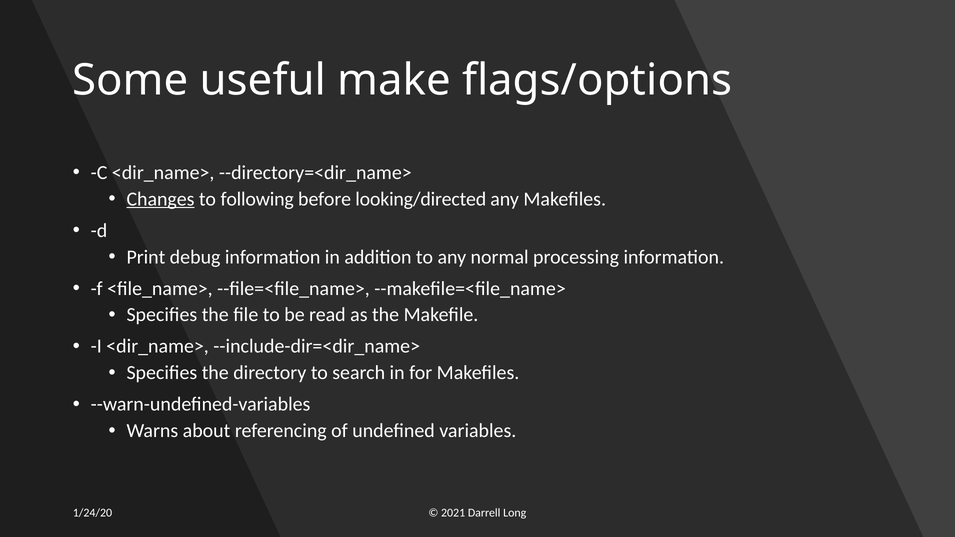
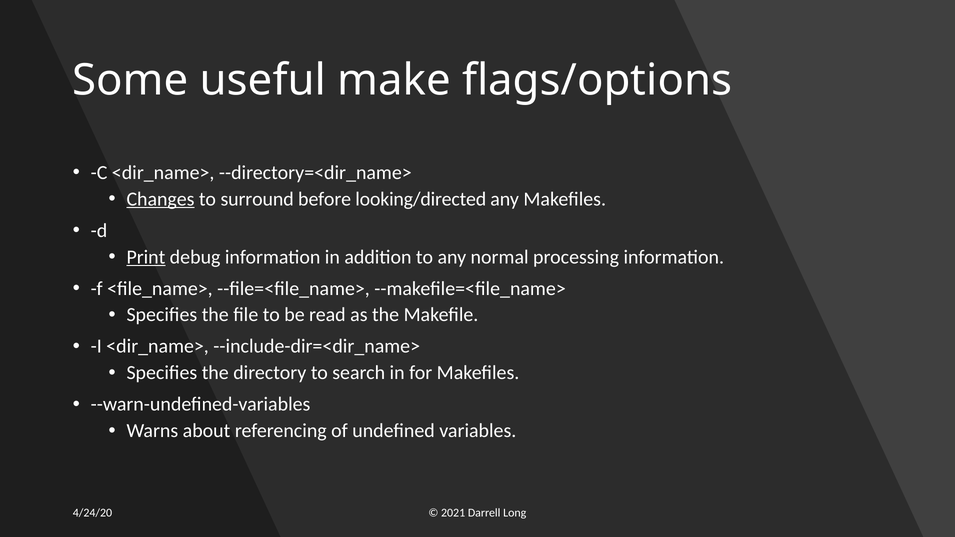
following: following -> surround
Print underline: none -> present
1/24/20: 1/24/20 -> 4/24/20
